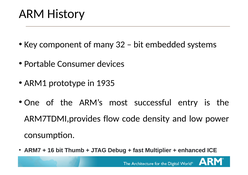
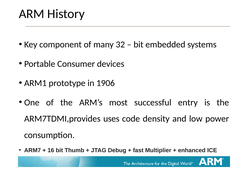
1935: 1935 -> 1906
flow: flow -> uses
